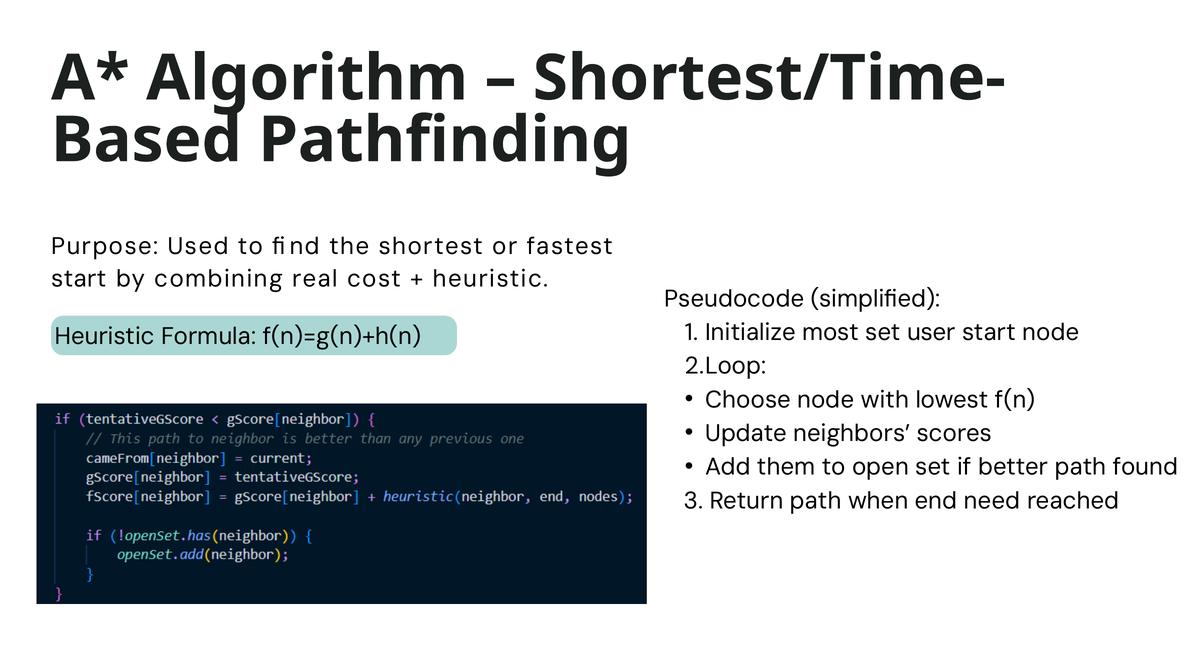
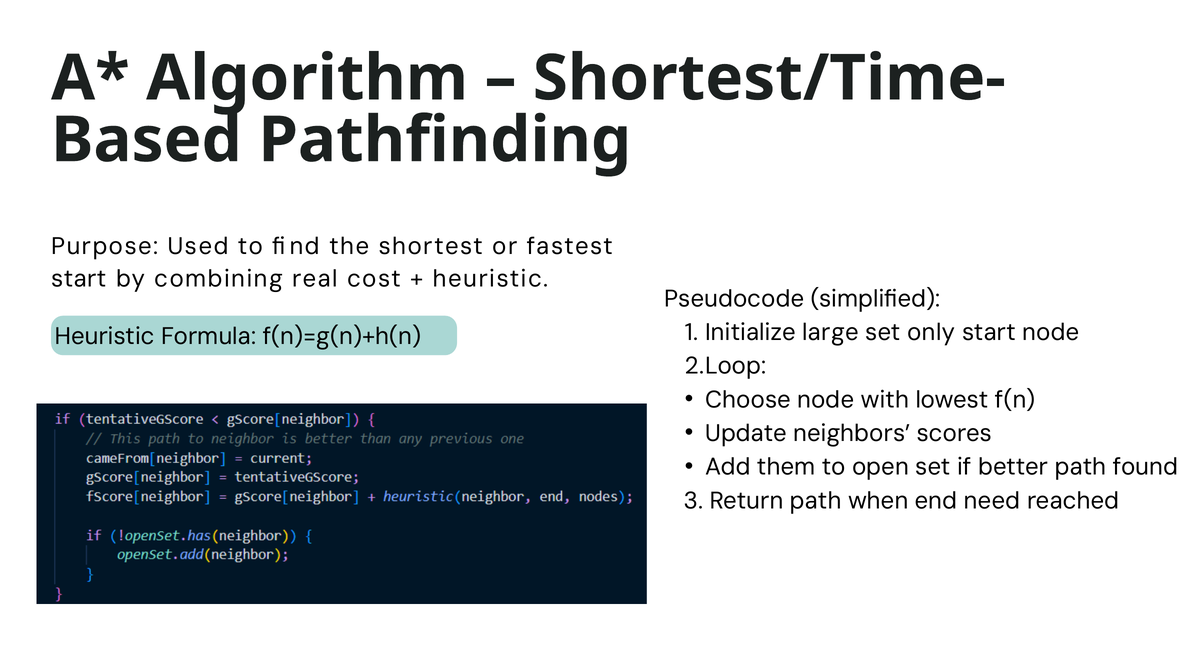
most: most -> large
user: user -> only
